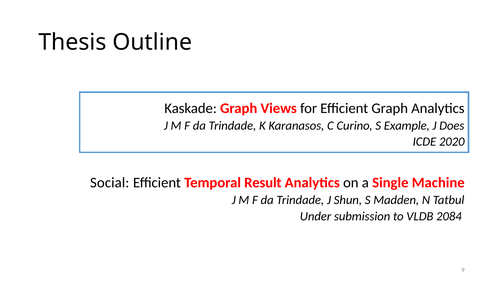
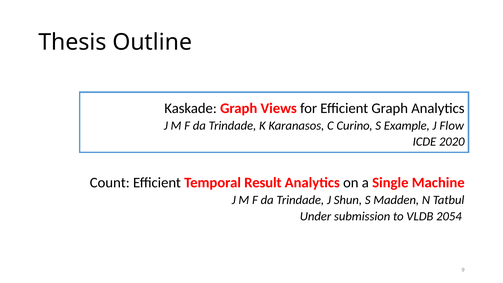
Does: Does -> Flow
Social: Social -> Count
2084: 2084 -> 2054
